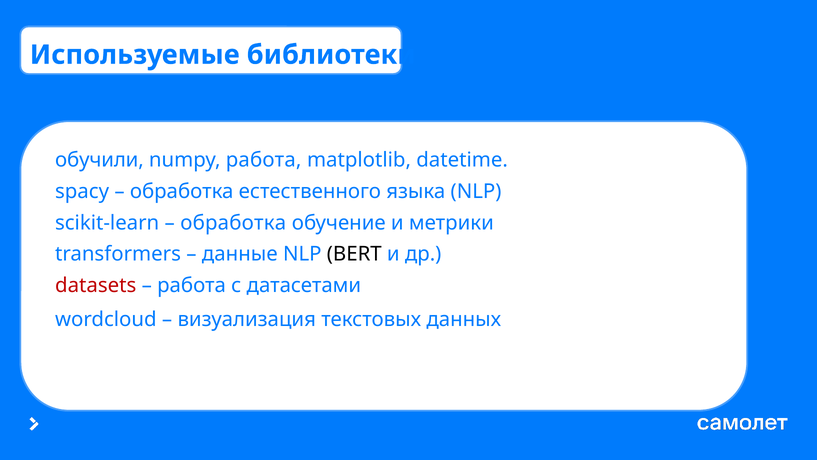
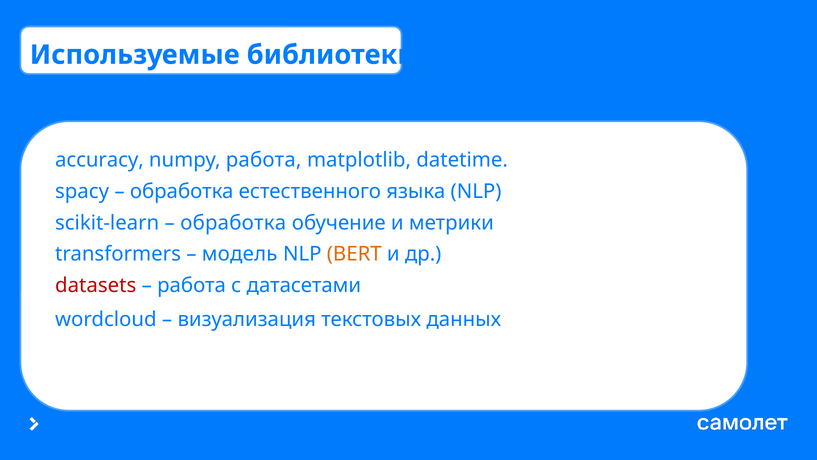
обучили: обучили -> accuracy
данные: данные -> модель
BERT colour: black -> orange
